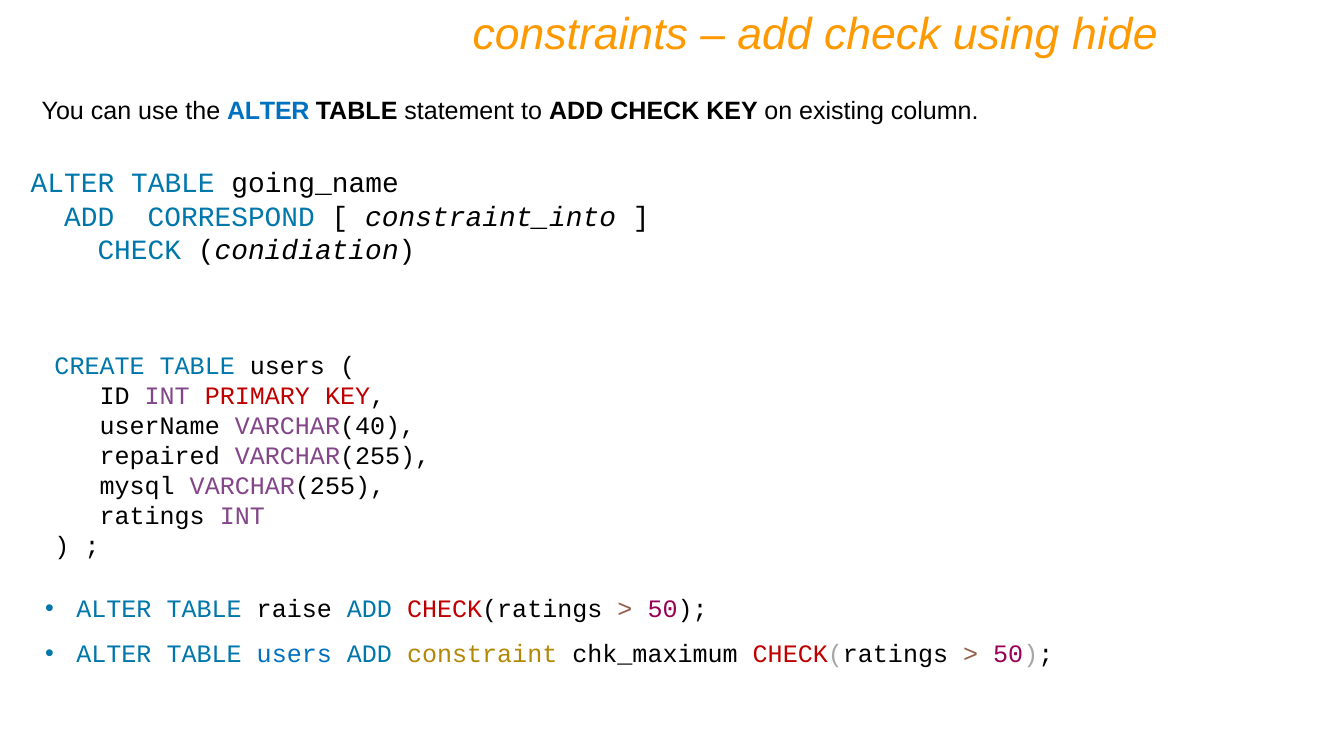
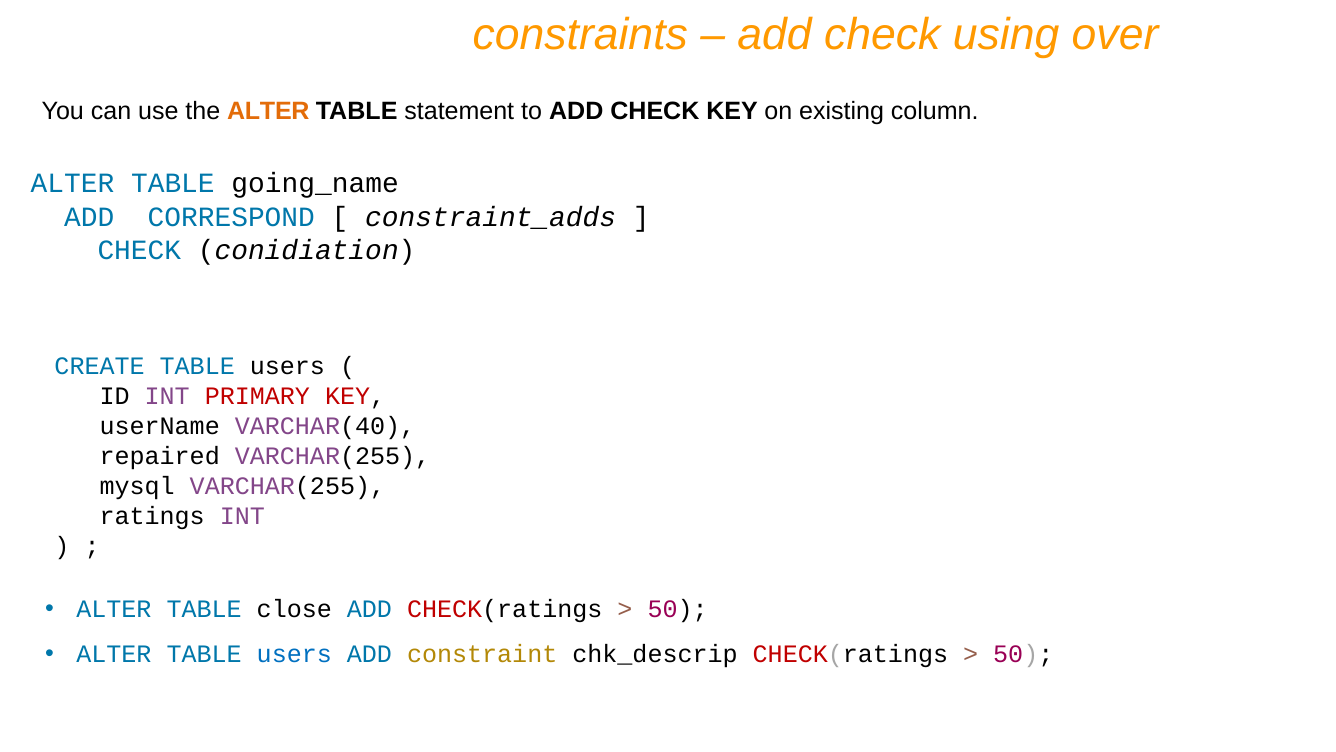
hide: hide -> over
ALTER at (268, 111) colour: blue -> orange
constraint_into: constraint_into -> constraint_adds
raise: raise -> close
chk_maximum: chk_maximum -> chk_descrip
